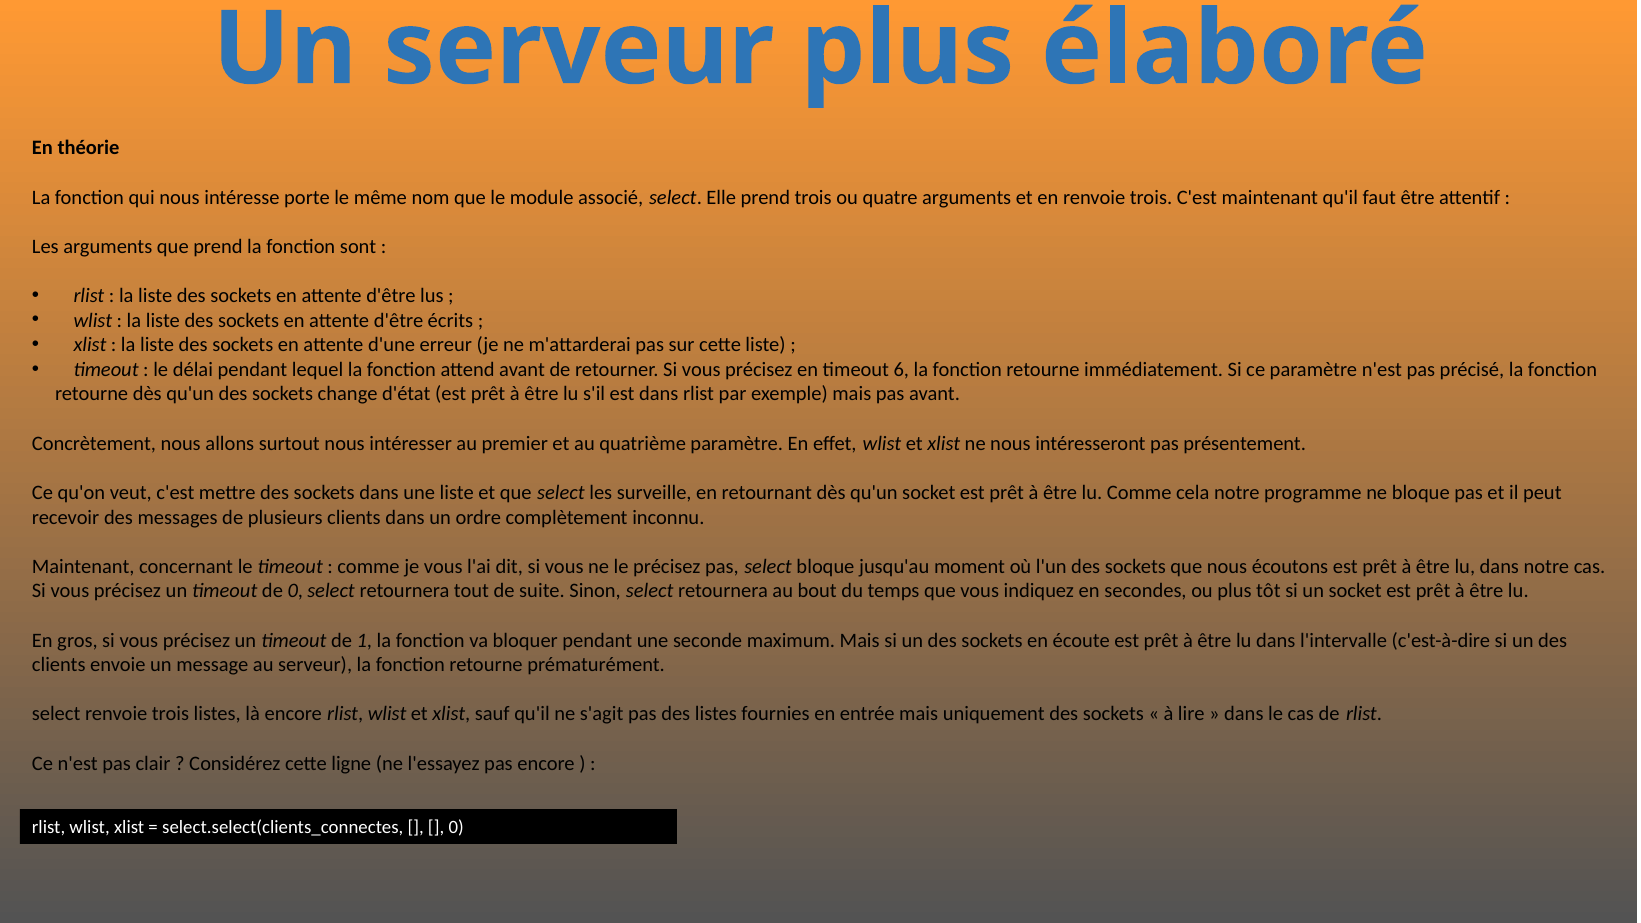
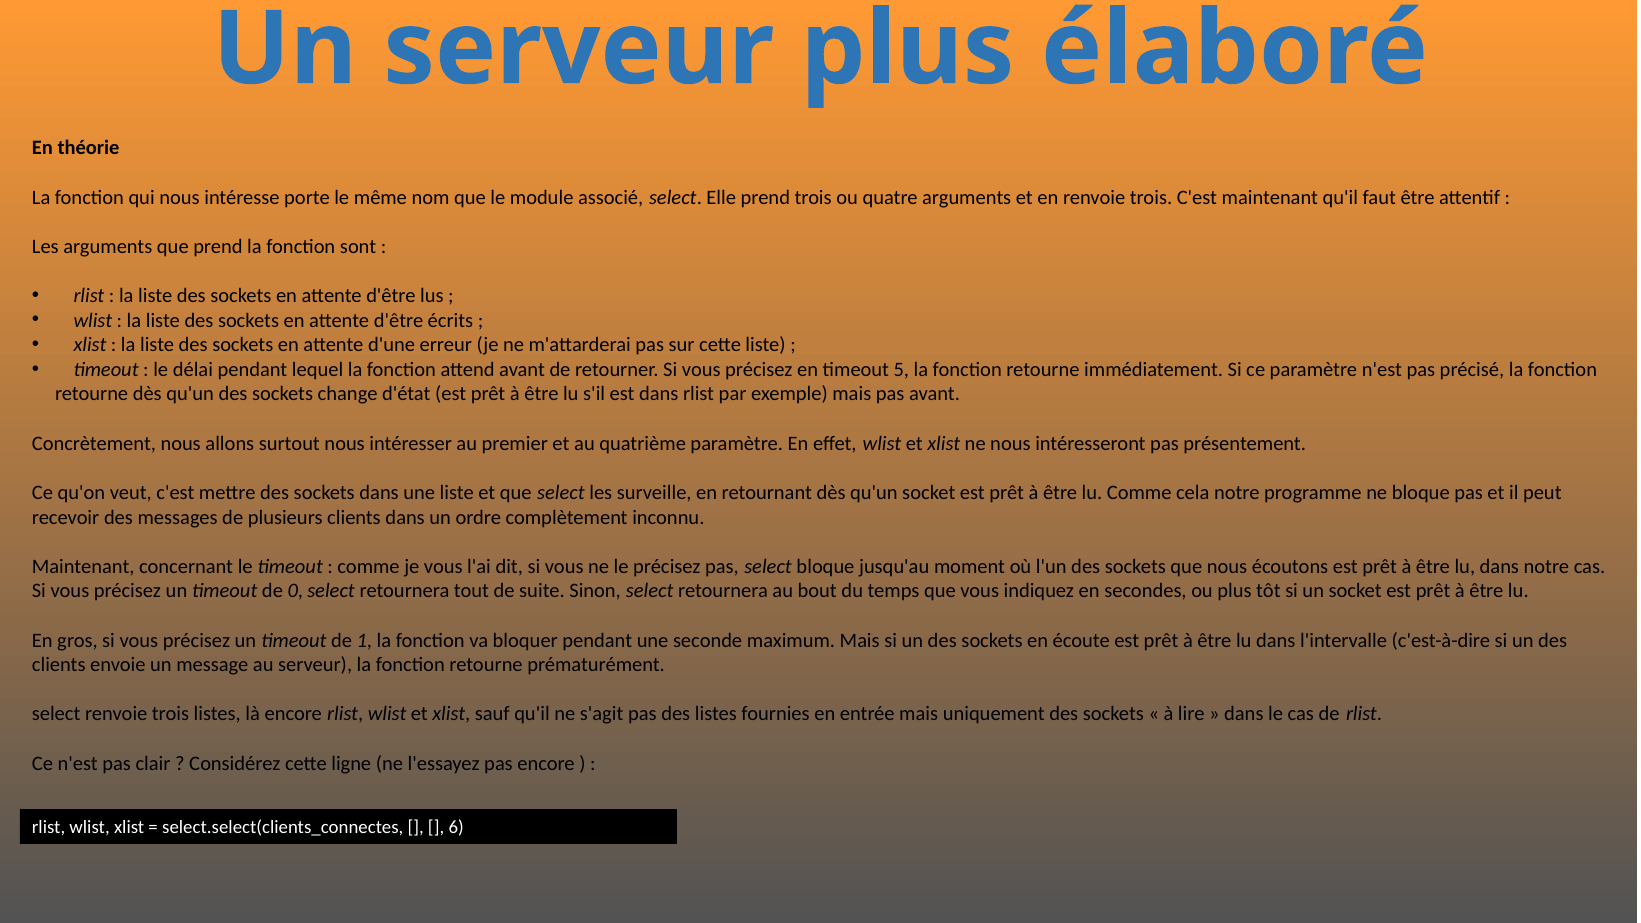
6: 6 -> 5
0 at (456, 828): 0 -> 6
